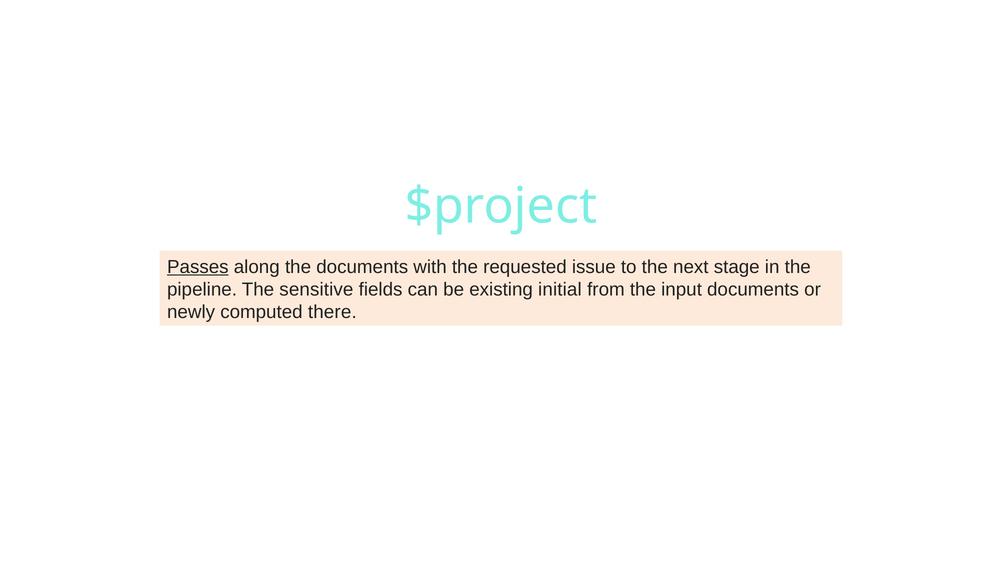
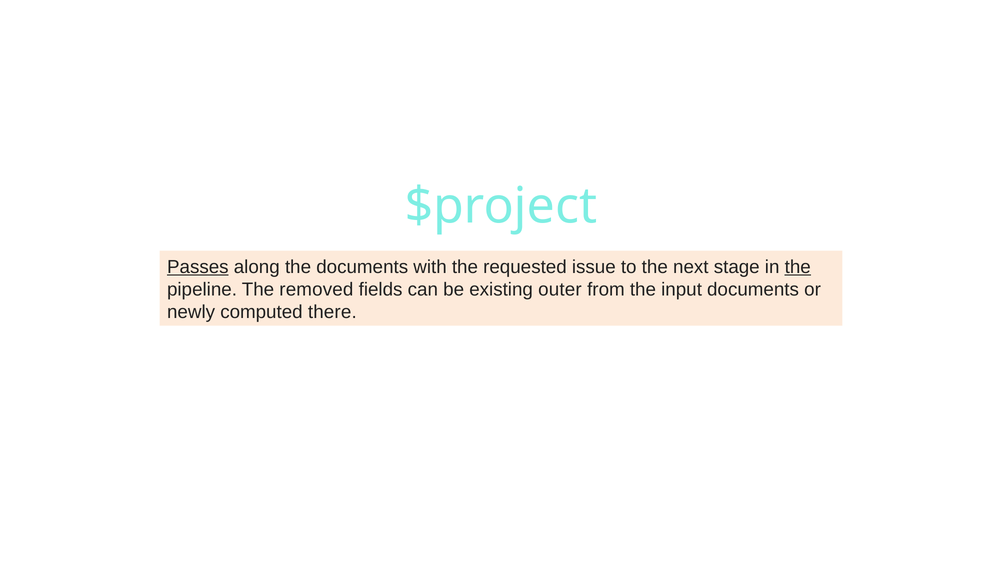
the at (798, 267) underline: none -> present
sensitive: sensitive -> removed
initial: initial -> outer
